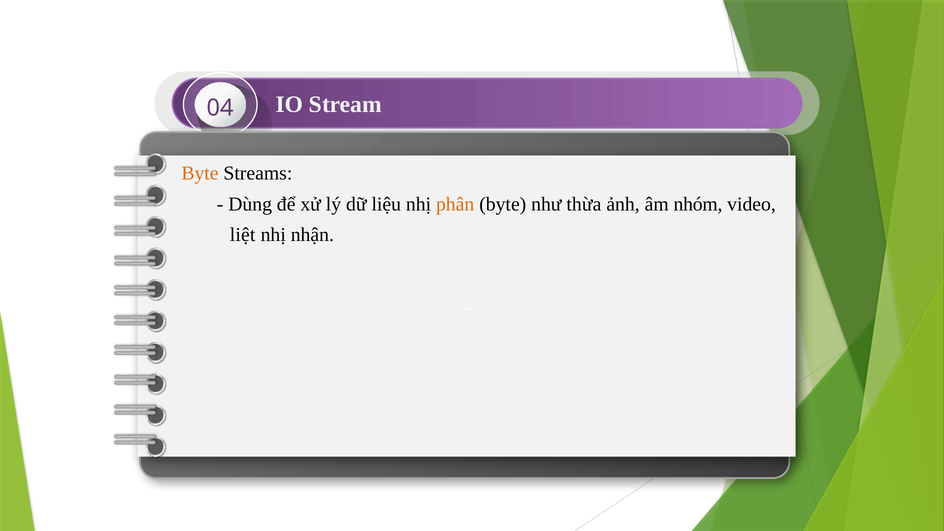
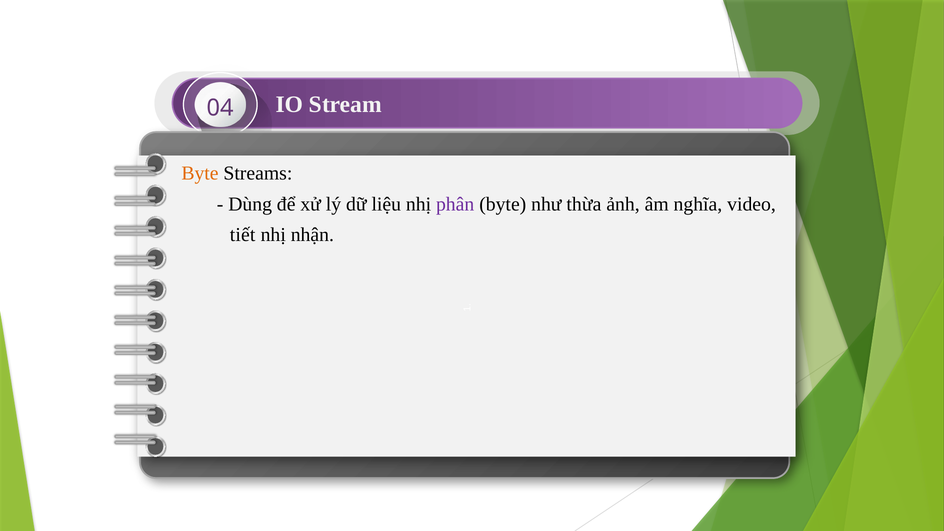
phân colour: orange -> purple
nhóm: nhóm -> nghĩa
liệt: liệt -> tiết
